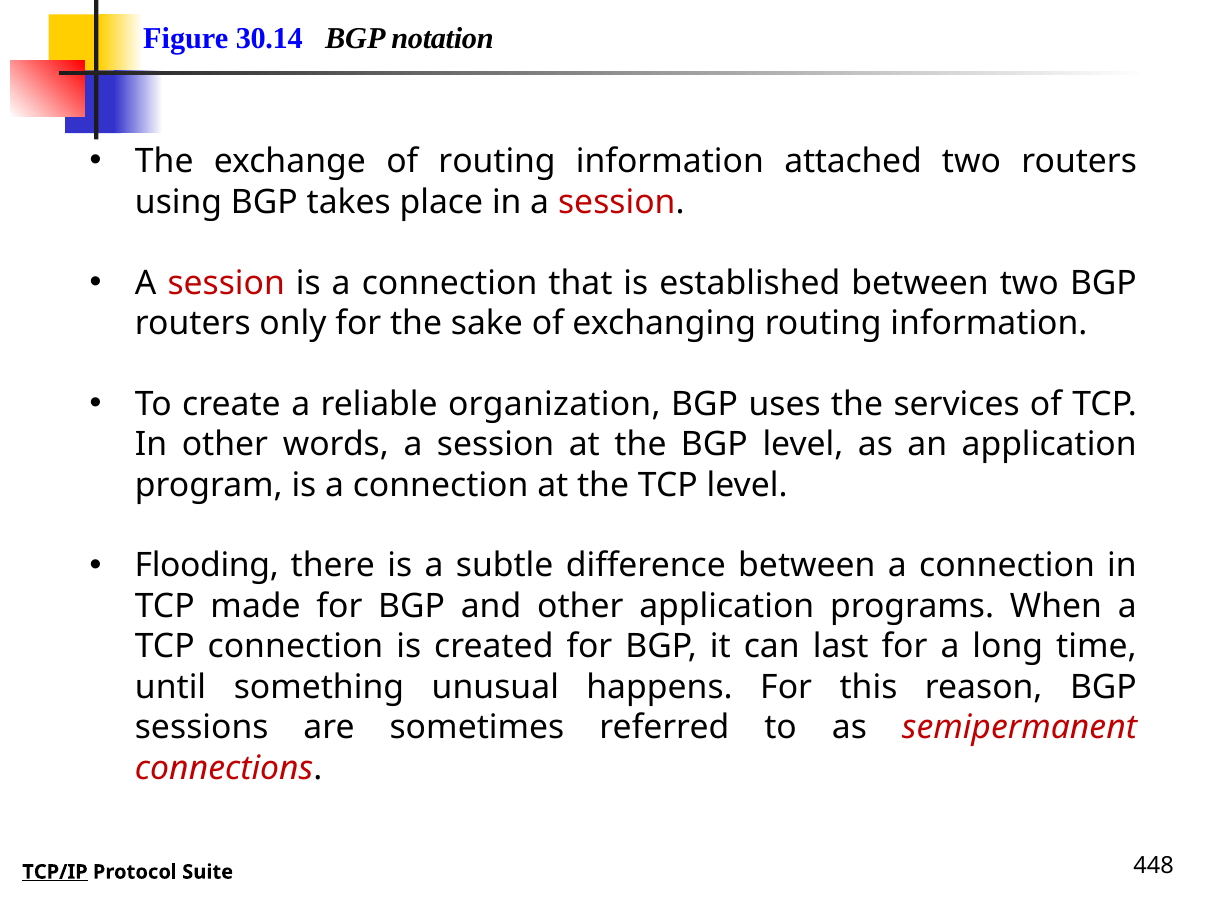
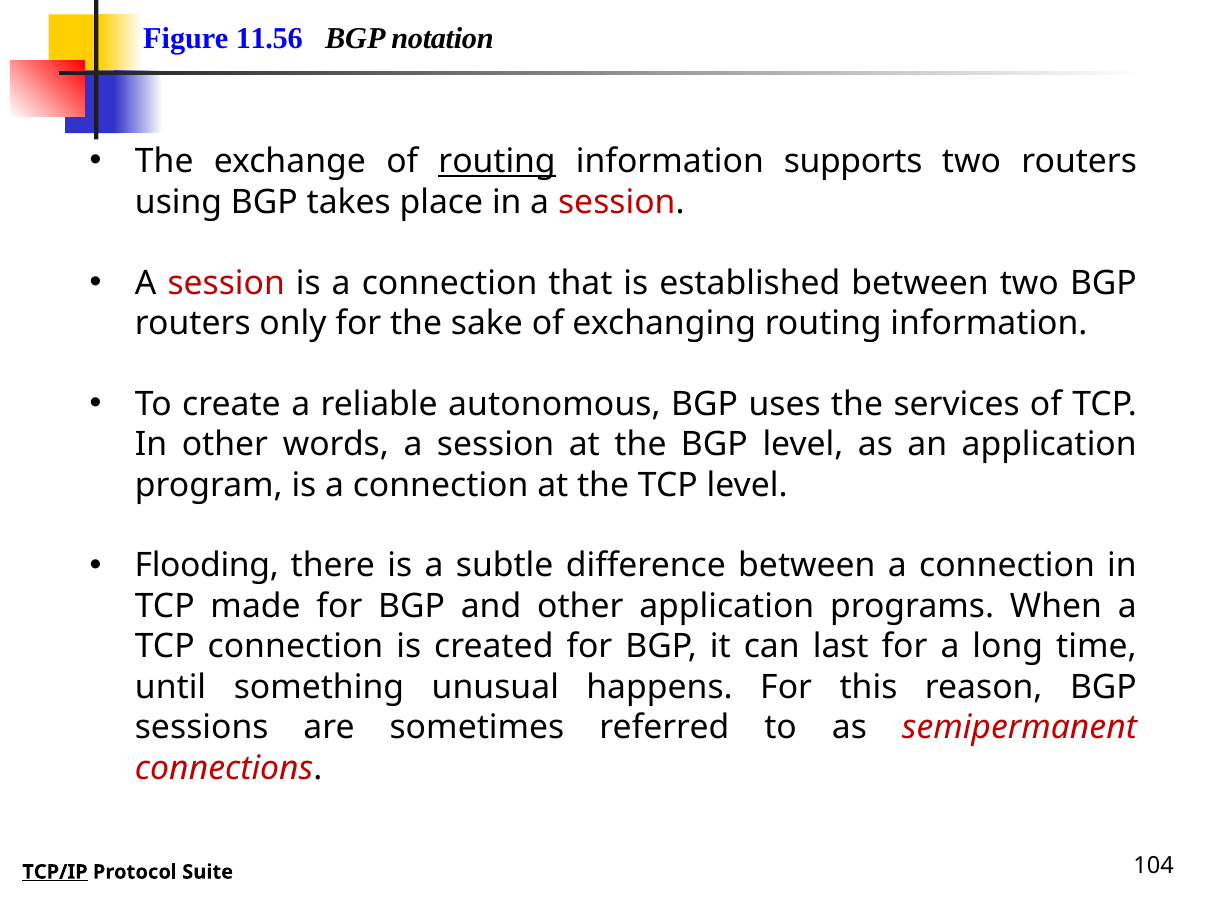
30.14: 30.14 -> 11.56
routing at (497, 162) underline: none -> present
attached: attached -> supports
organization: organization -> autonomous
448: 448 -> 104
